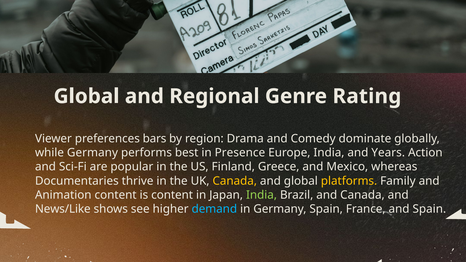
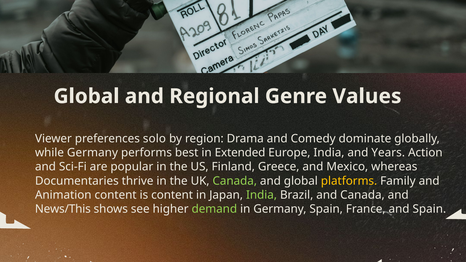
Rating: Rating -> Values
bars: bars -> solo
Presence: Presence -> Extended
Canada at (235, 181) colour: yellow -> light green
News/Like: News/Like -> News/This
demand colour: light blue -> light green
